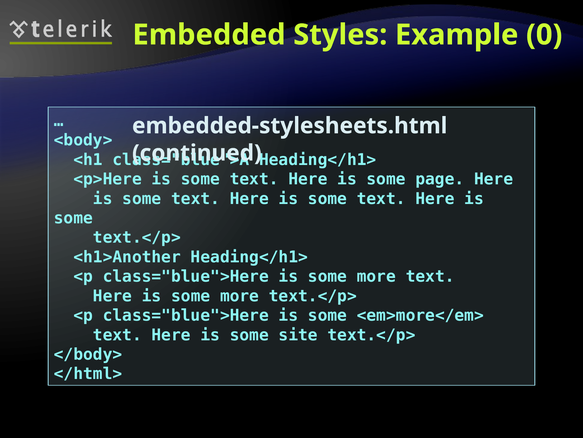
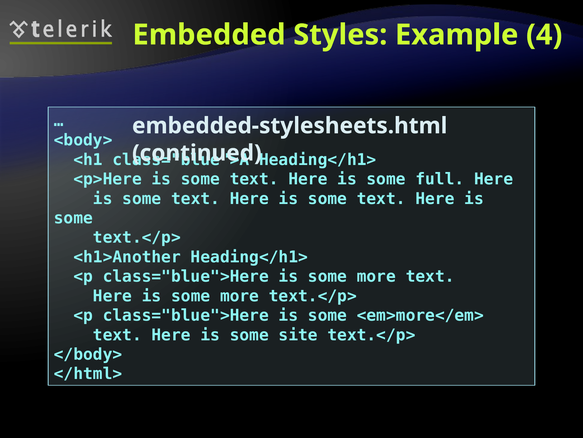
0: 0 -> 4
page: page -> full
